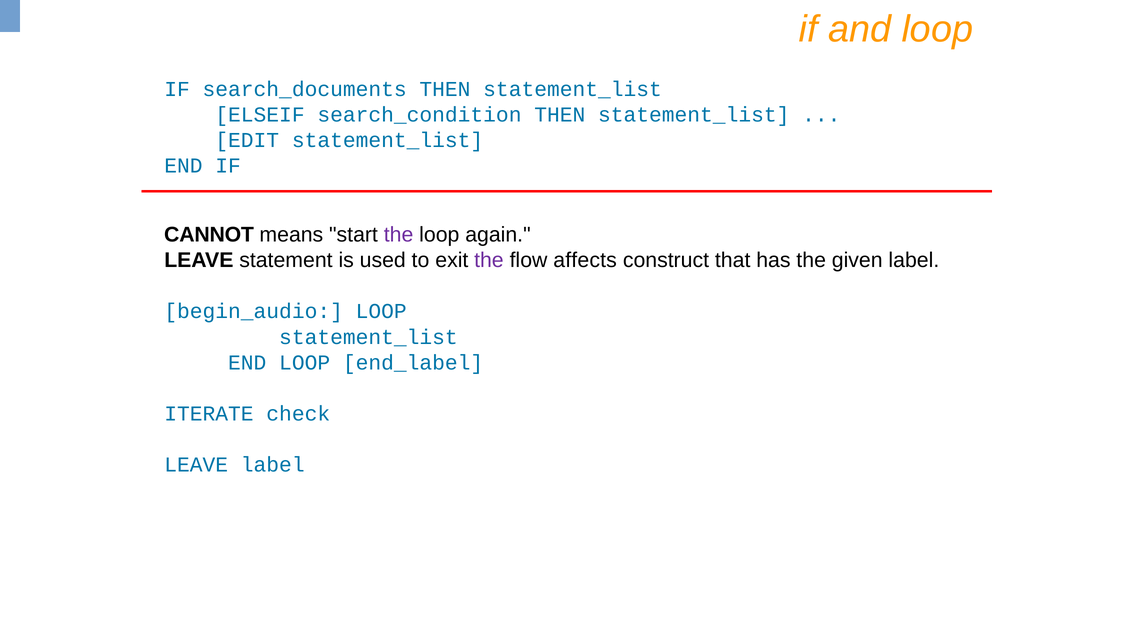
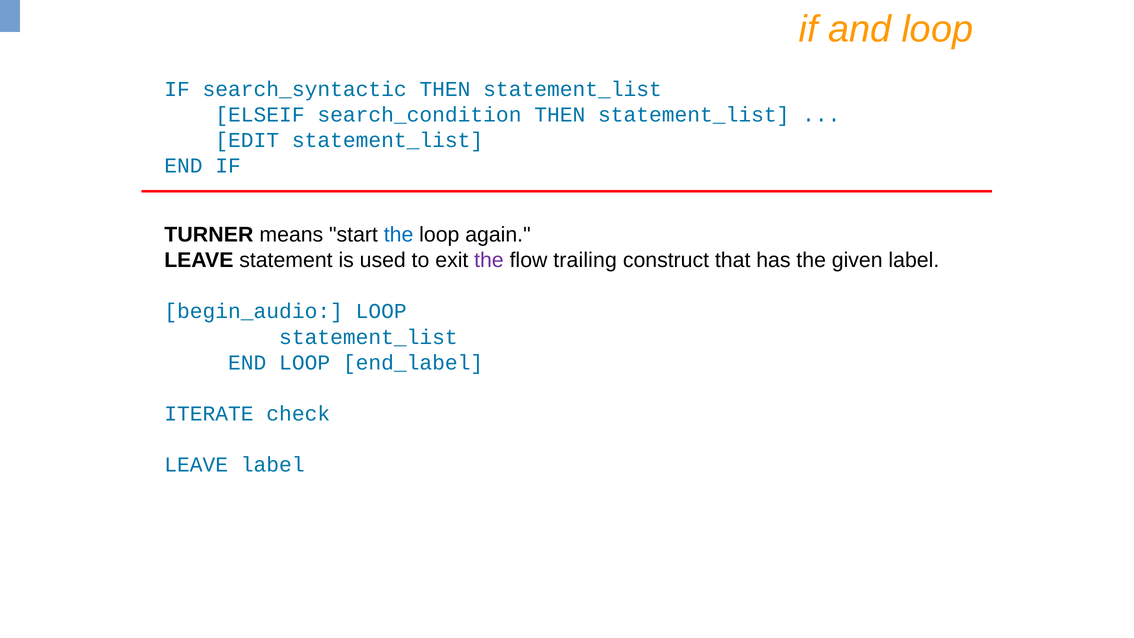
search_documents: search_documents -> search_syntactic
CANNOT: CANNOT -> TURNER
the at (399, 235) colour: purple -> blue
affects: affects -> trailing
